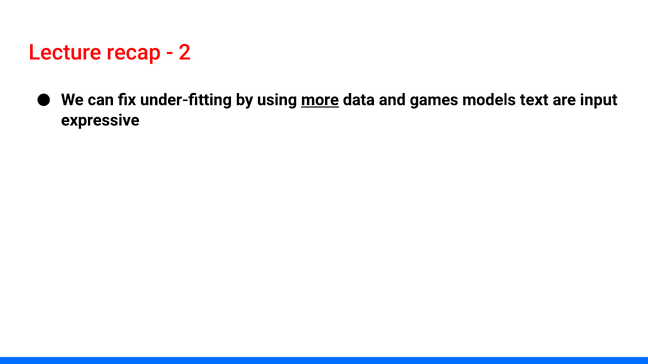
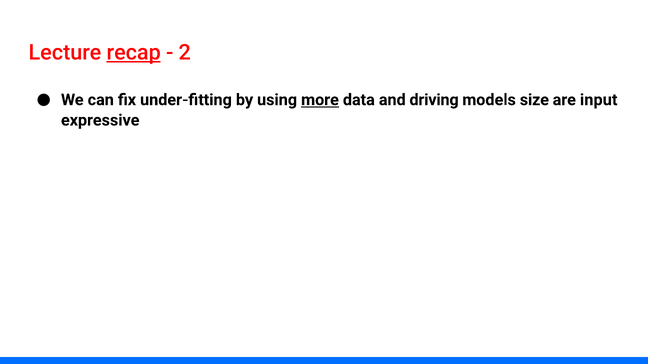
recap underline: none -> present
games: games -> driving
text: text -> size
